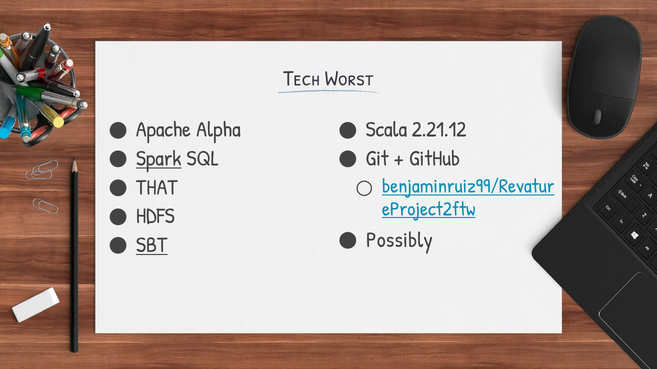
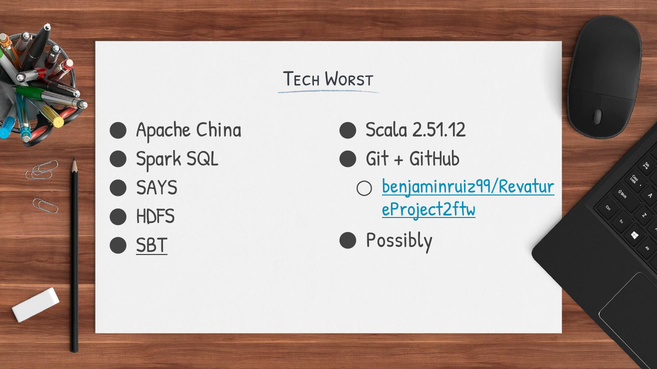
Alpha: Alpha -> China
2.21.12: 2.21.12 -> 2.51.12
Spark underline: present -> none
THAT: THAT -> SAYS
